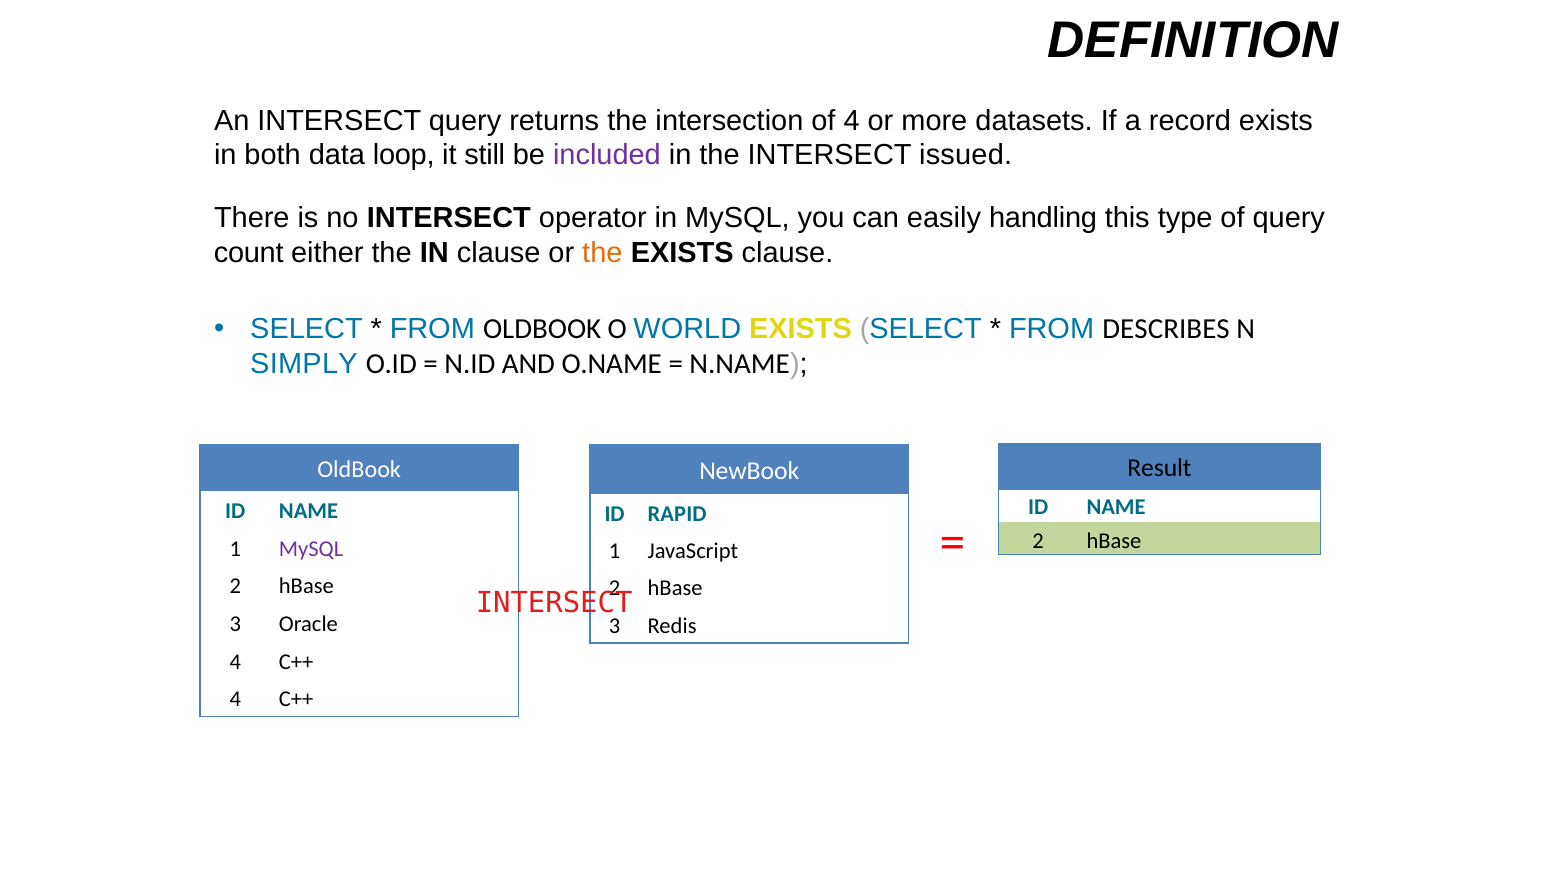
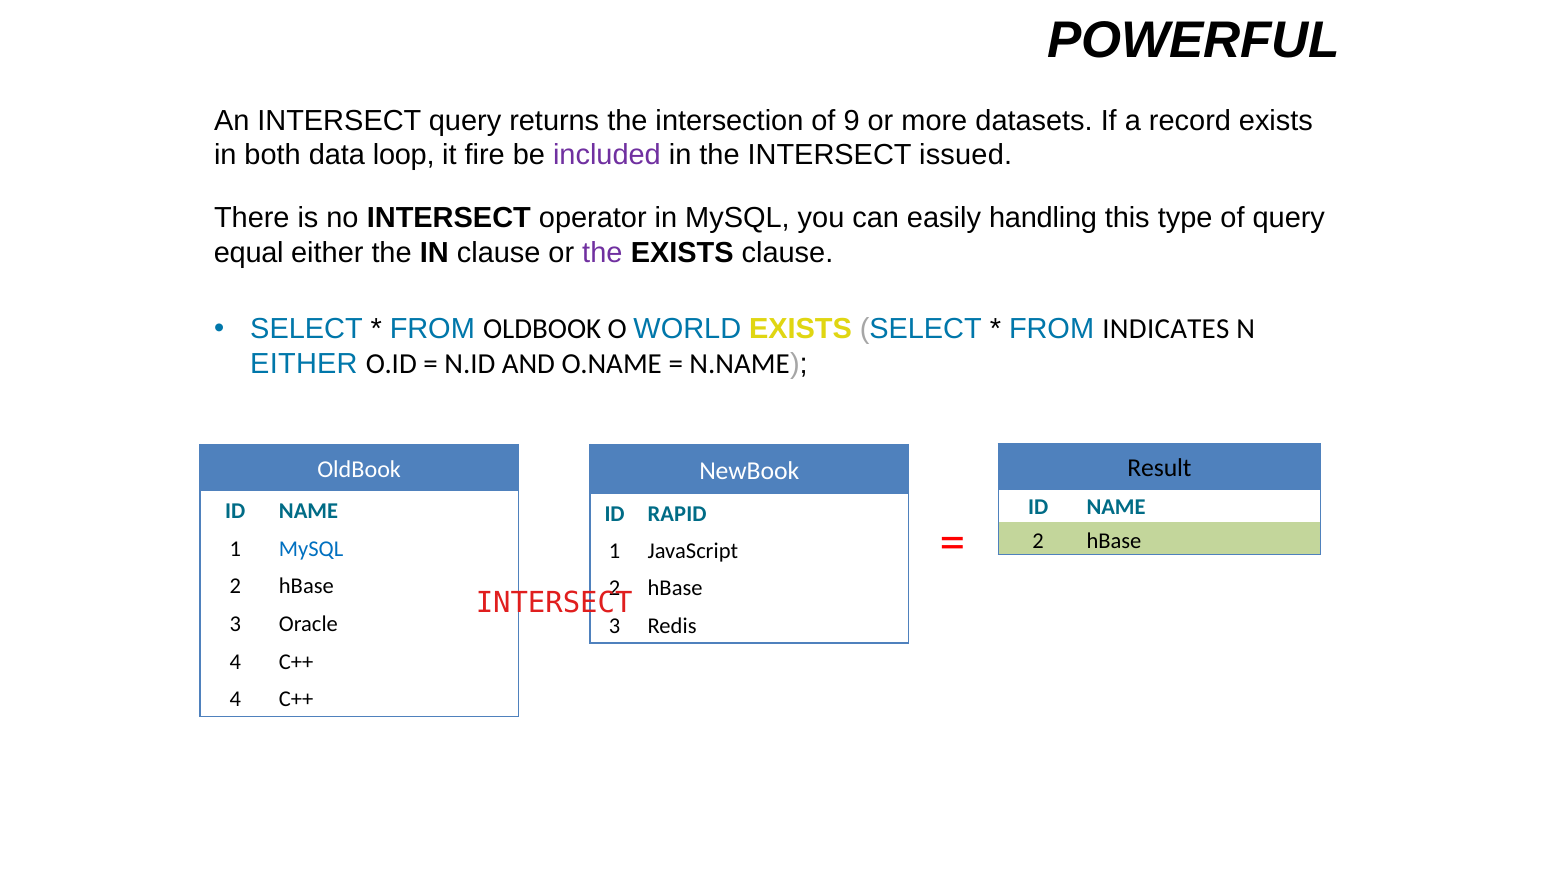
DEFINITION: DEFINITION -> POWERFUL
of 4: 4 -> 9
still: still -> fire
count: count -> equal
the at (602, 253) colour: orange -> purple
DESCRIBES: DESCRIBES -> INDICATES
SIMPLY at (304, 364): SIMPLY -> EITHER
MySQL at (311, 549) colour: purple -> blue
